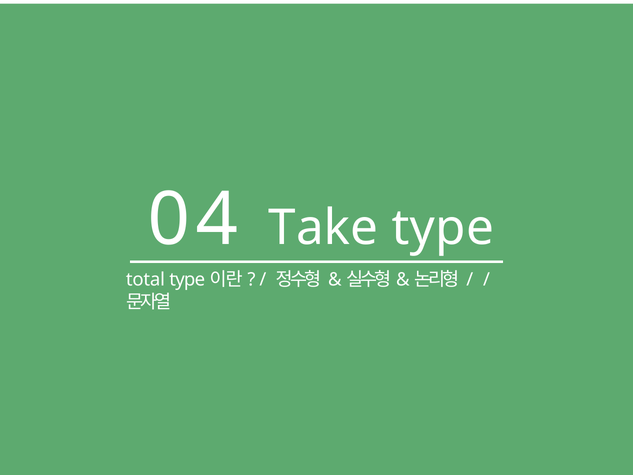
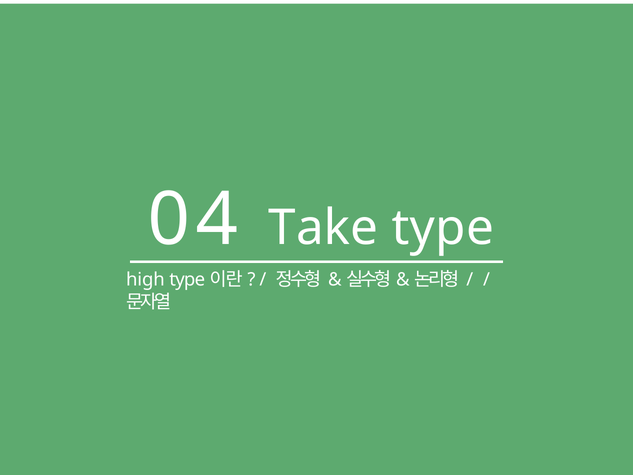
total: total -> high
